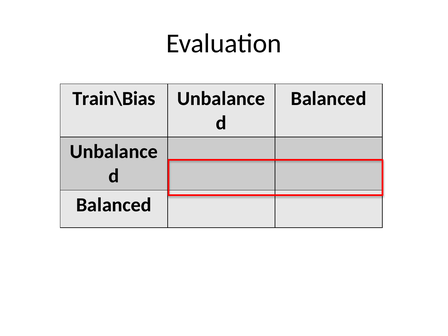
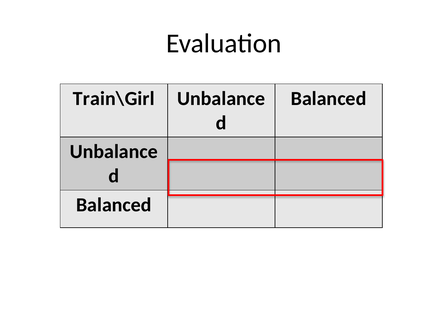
Train\Bias: Train\Bias -> Train\Girl
